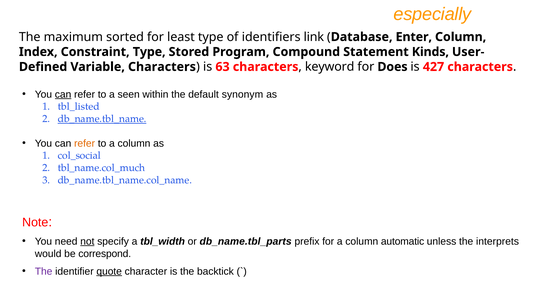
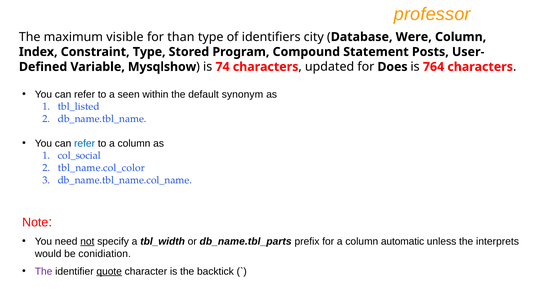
especially: especially -> professor
sorted: sorted -> visible
least: least -> than
link: link -> city
Enter: Enter -> Were
Kinds: Kinds -> Posts
Variable Characters: Characters -> Mysqlshow
63: 63 -> 74
keyword: keyword -> updated
427: 427 -> 764
can at (63, 94) underline: present -> none
db_name.tbl_name underline: present -> none
refer at (85, 143) colour: orange -> blue
tbl_name.col_much: tbl_name.col_much -> tbl_name.col_color
correspond: correspond -> conidiation
